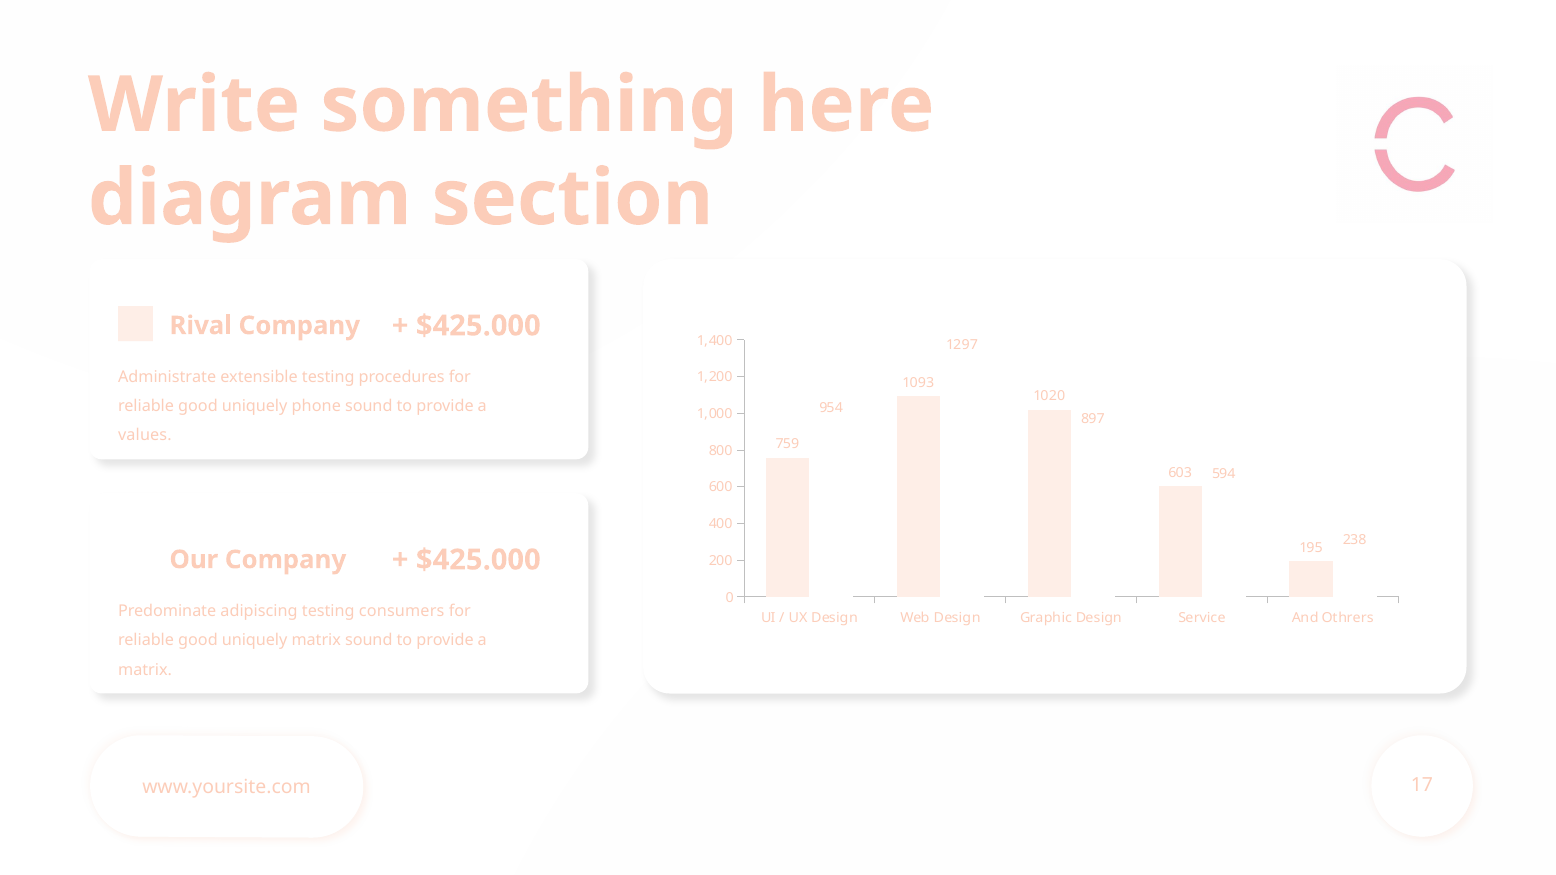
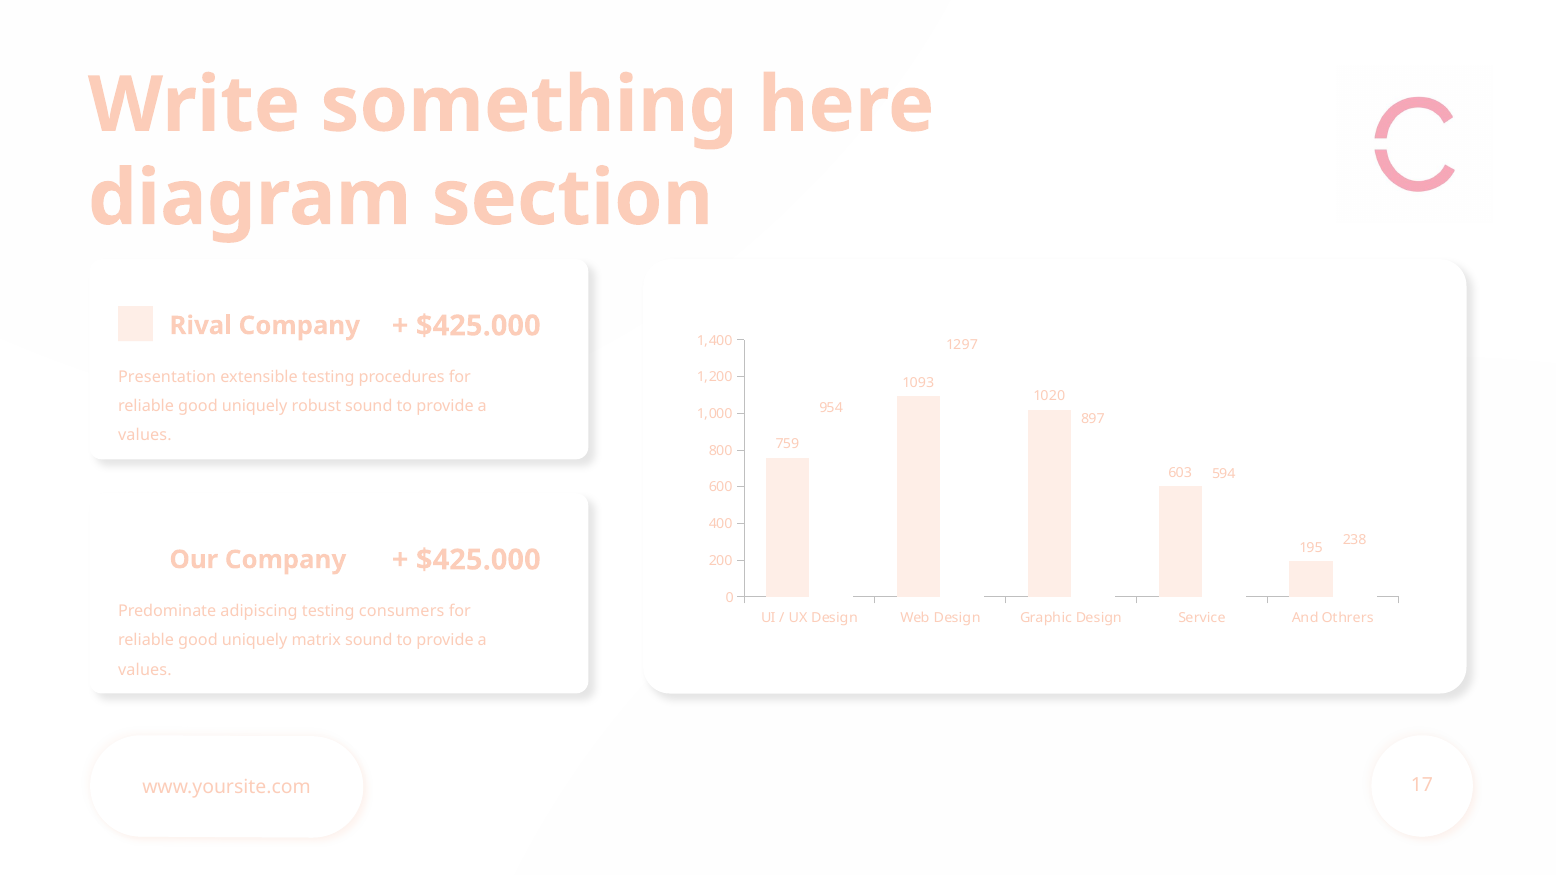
Administrate: Administrate -> Presentation
phone: phone -> robust
matrix at (145, 670): matrix -> values
